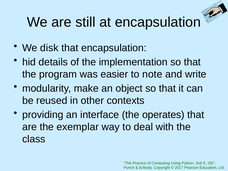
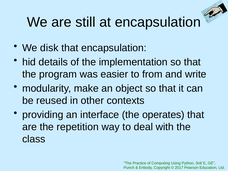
note: note -> from
exemplar: exemplar -> repetition
